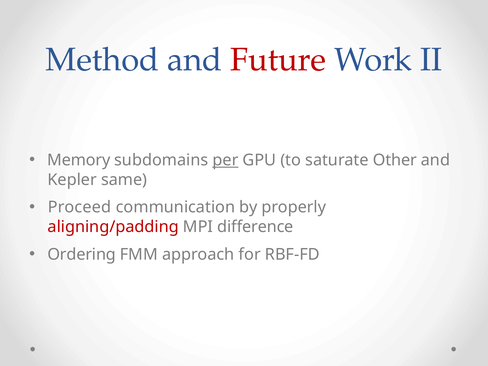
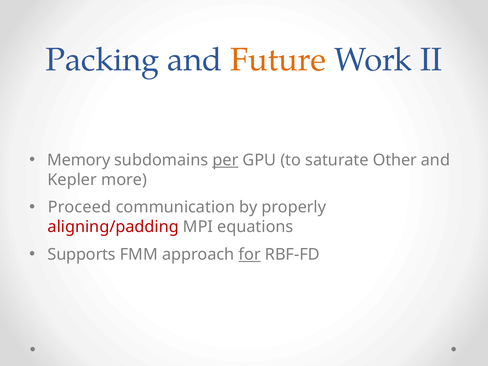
Method: Method -> Packing
Future colour: red -> orange
same: same -> more
difference: difference -> equations
Ordering: Ordering -> Supports
for underline: none -> present
